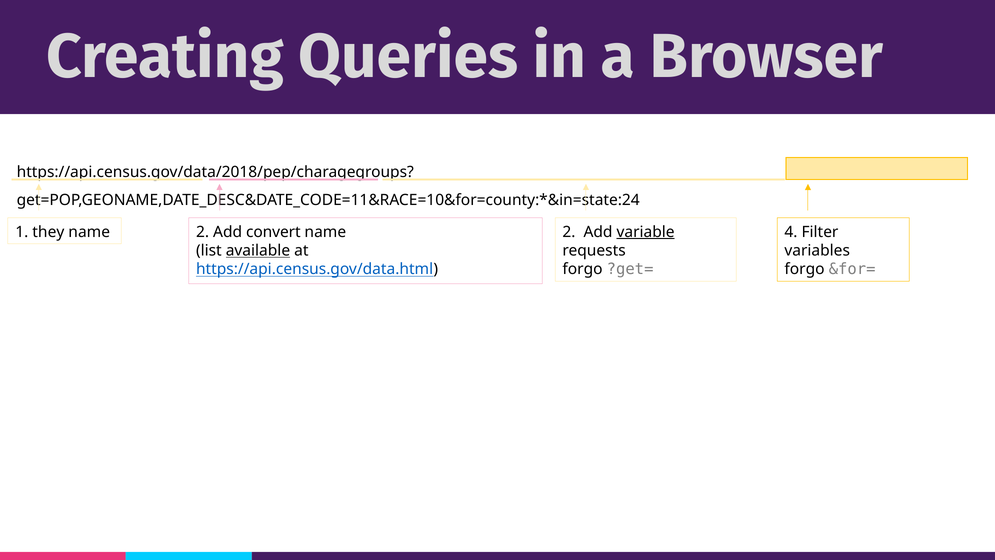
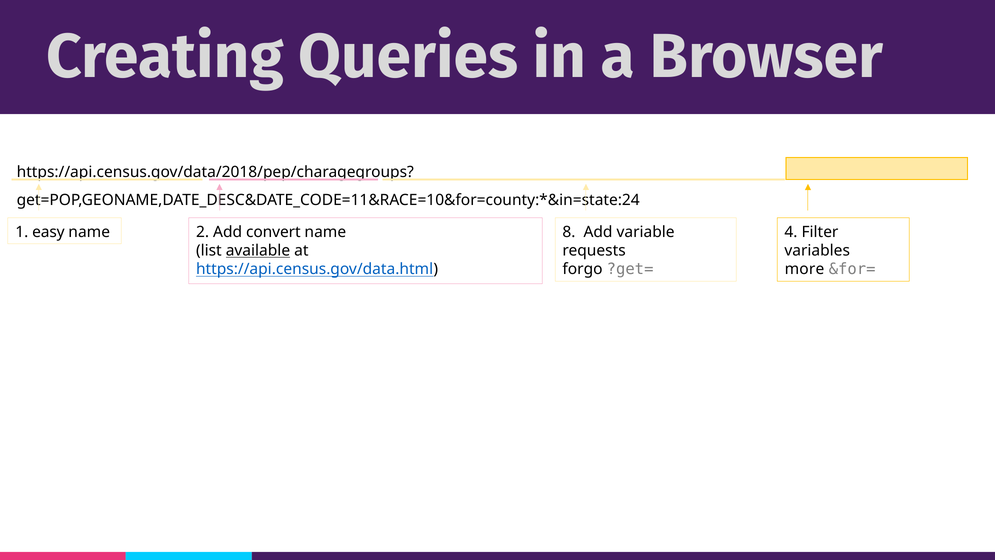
they: they -> easy
name 2: 2 -> 8
variable underline: present -> none
forgo at (805, 269): forgo -> more
